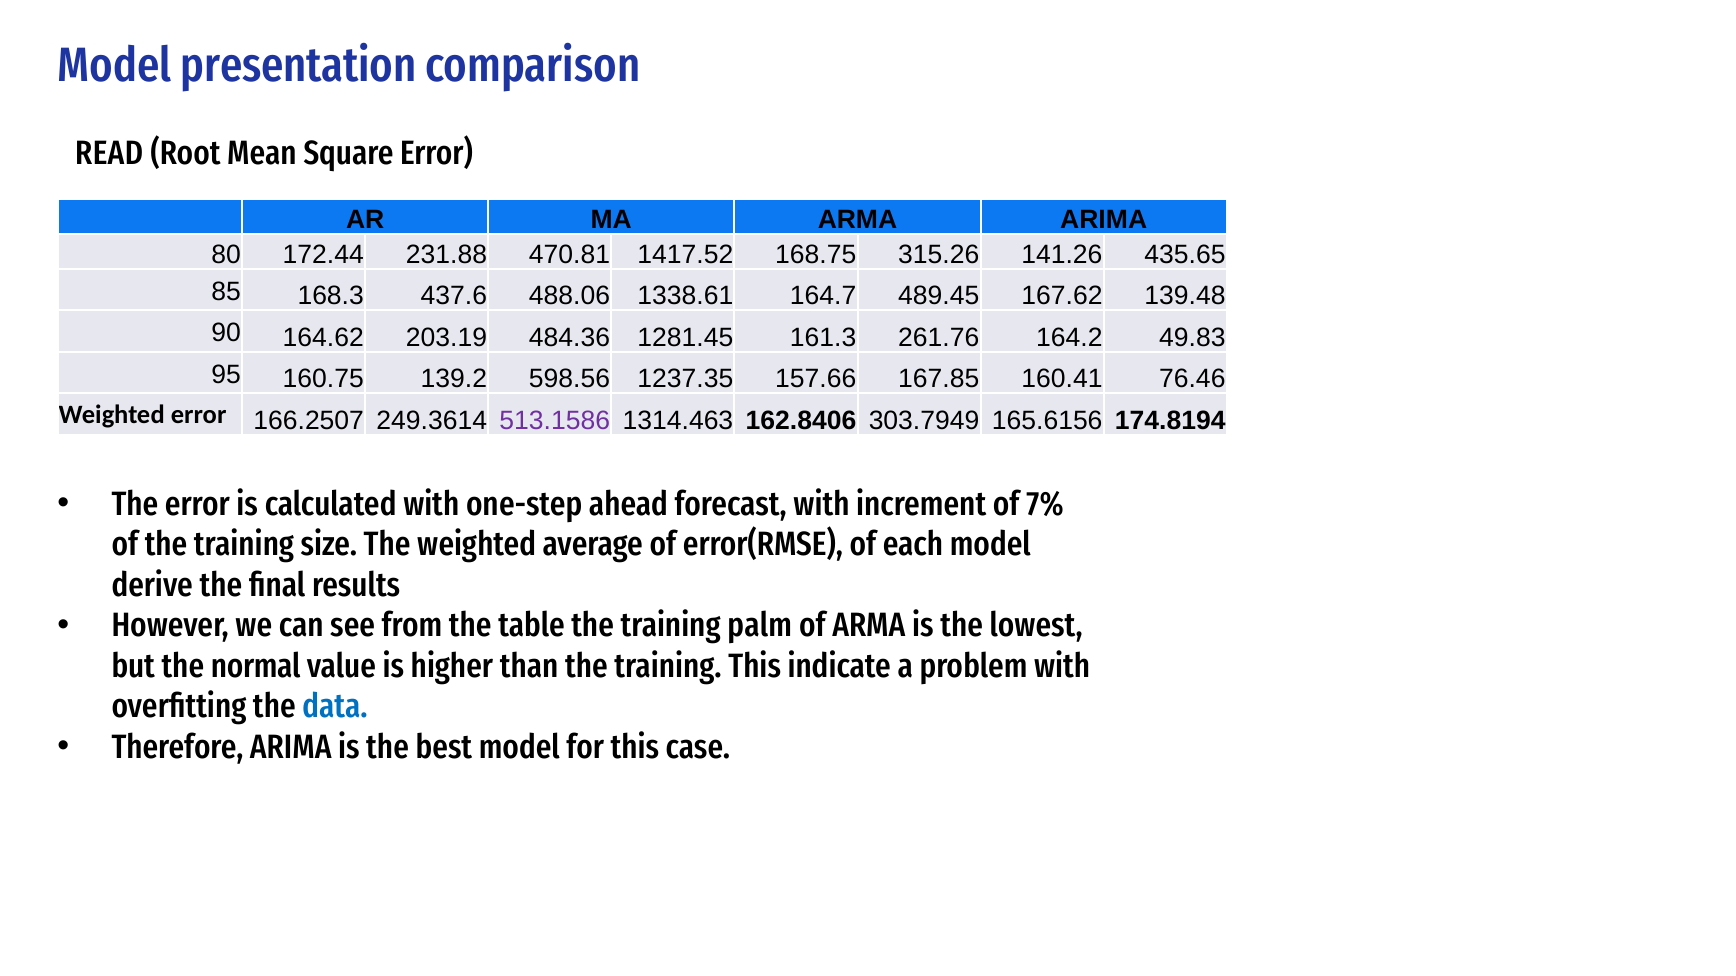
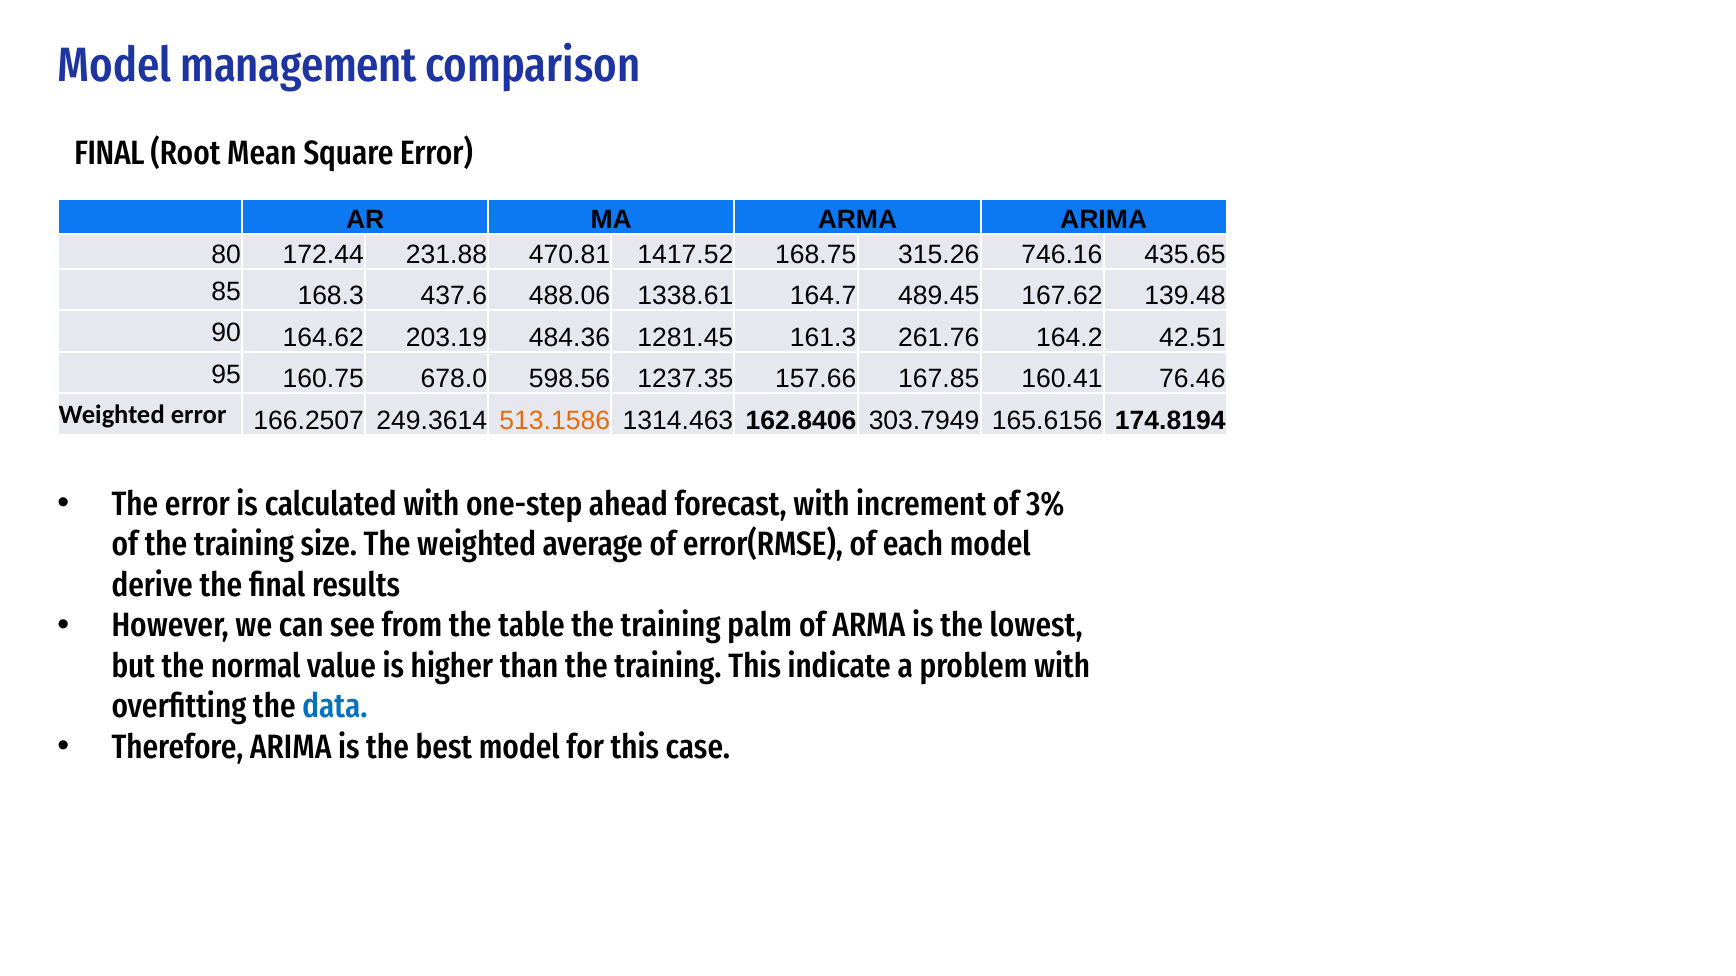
presentation: presentation -> management
READ at (109, 153): READ -> FINAL
141.26: 141.26 -> 746.16
49.83: 49.83 -> 42.51
139.2: 139.2 -> 678.0
513.1586 colour: purple -> orange
7%: 7% -> 3%
